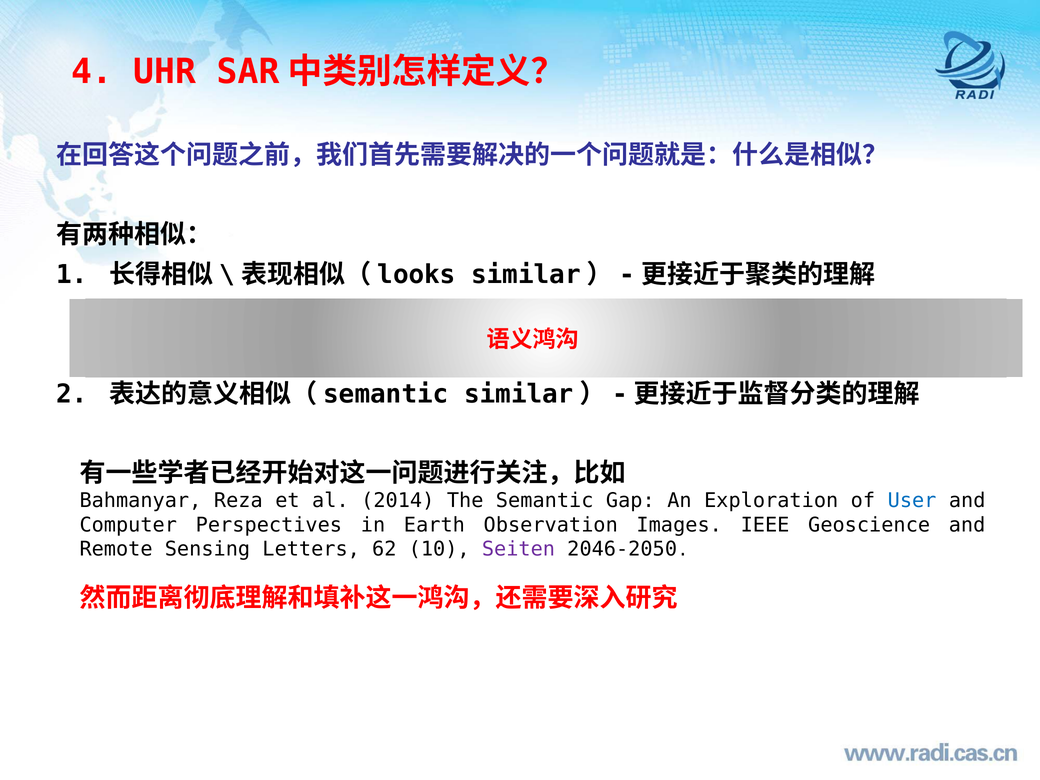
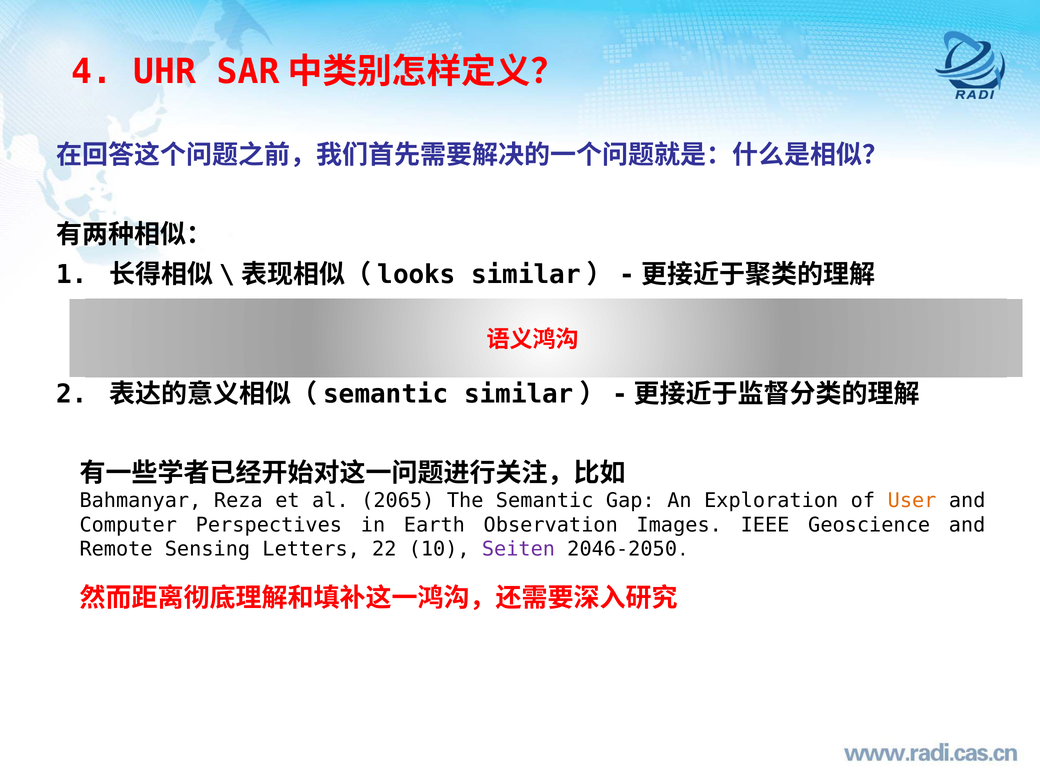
2014: 2014 -> 2065
User colour: blue -> orange
62: 62 -> 22
